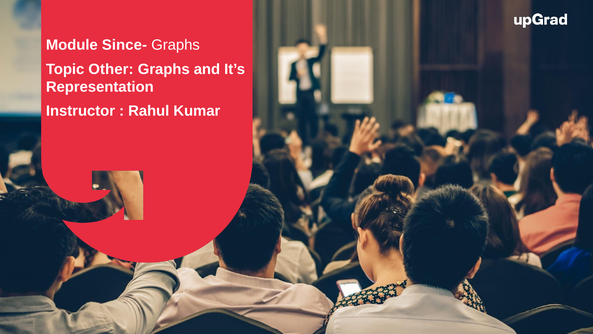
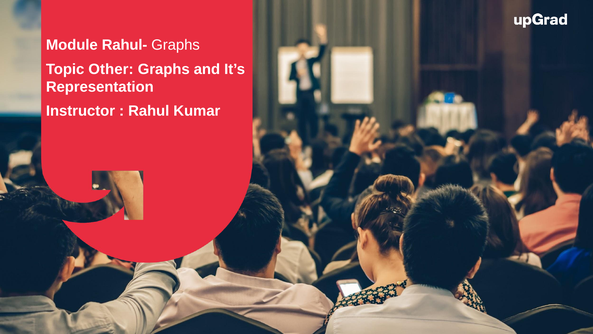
Since-: Since- -> Rahul-
